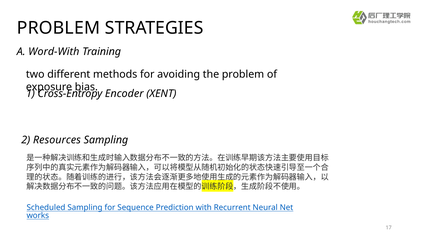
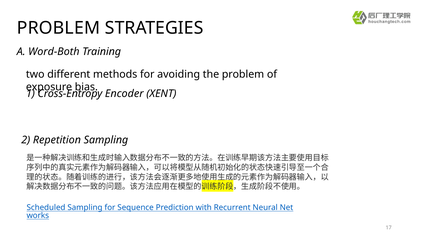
Word-With: Word-With -> Word-Both
Resources: Resources -> Repetition
